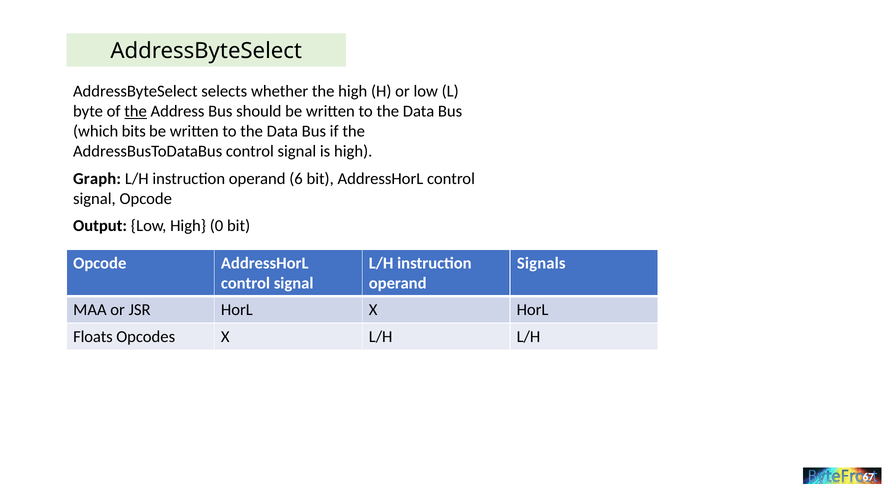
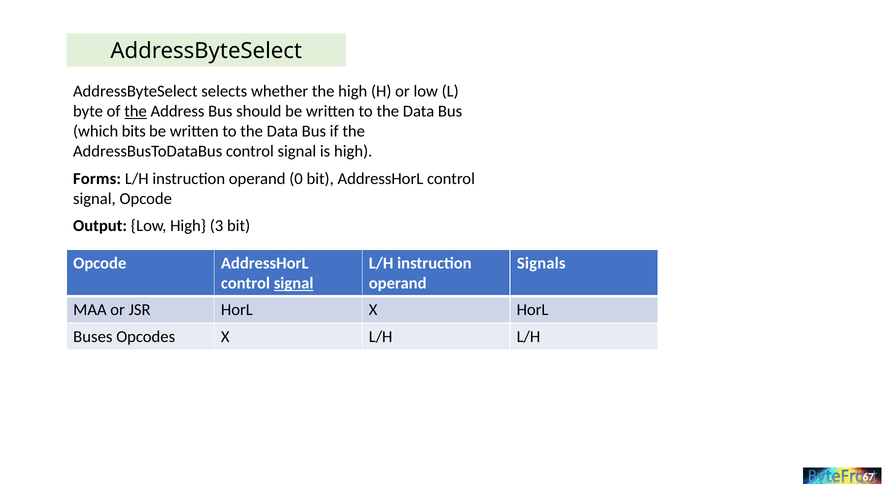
Graph: Graph -> Forms
6: 6 -> 0
0: 0 -> 3
signal at (294, 283) underline: none -> present
Floats: Floats -> Buses
